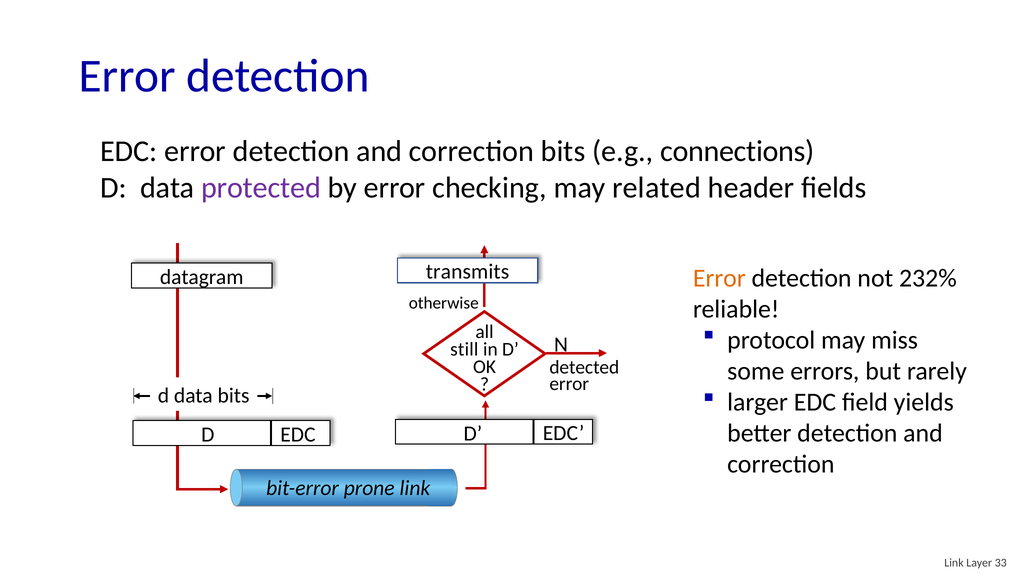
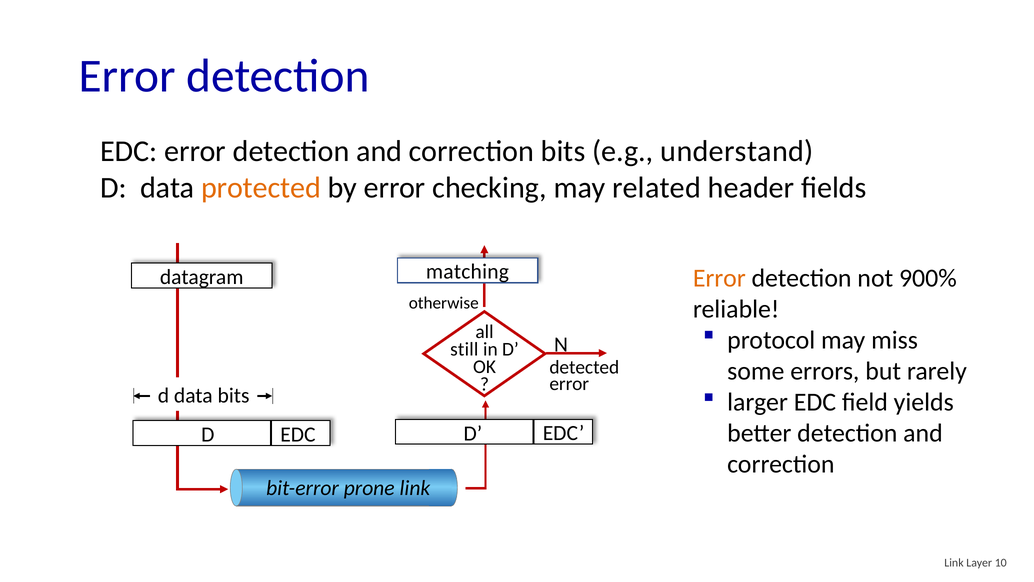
connections: connections -> understand
protected colour: purple -> orange
transmits: transmits -> matching
232%: 232% -> 900%
33: 33 -> 10
